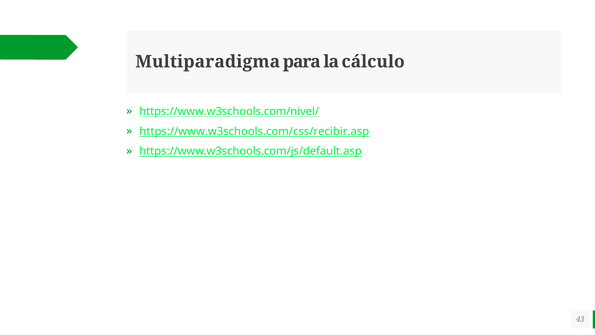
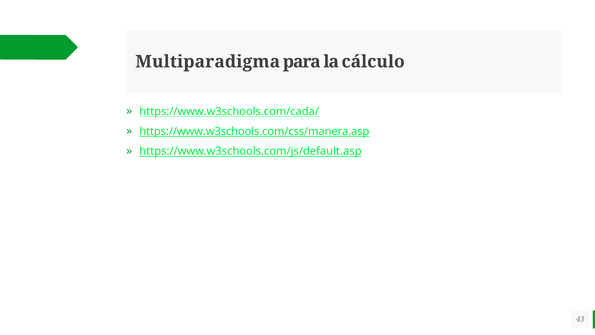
https://www.w3schools.com/nivel/: https://www.w3schools.com/nivel/ -> https://www.w3schools.com/cada/
https://www.w3schools.com/css/recibir.asp: https://www.w3schools.com/css/recibir.asp -> https://www.w3schools.com/css/manera.asp
